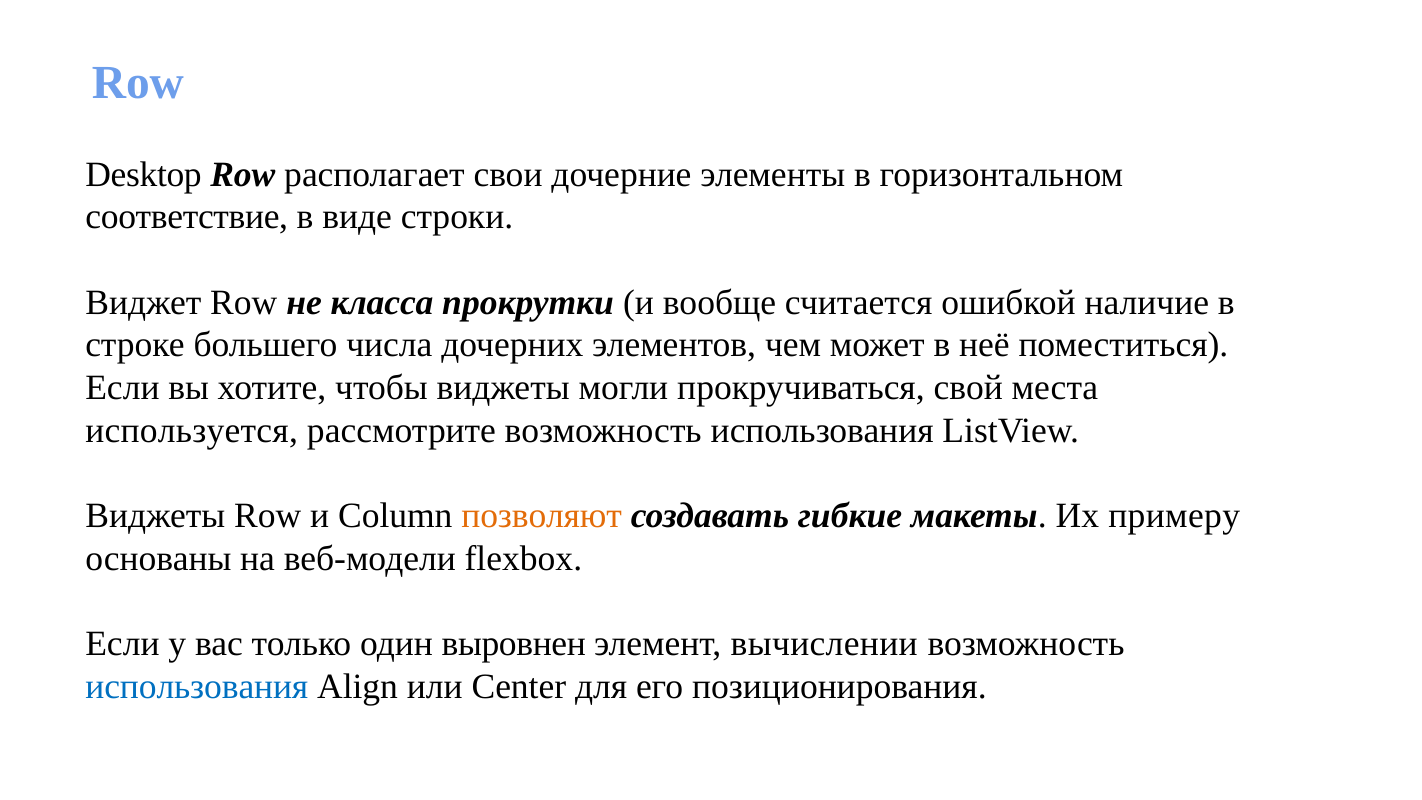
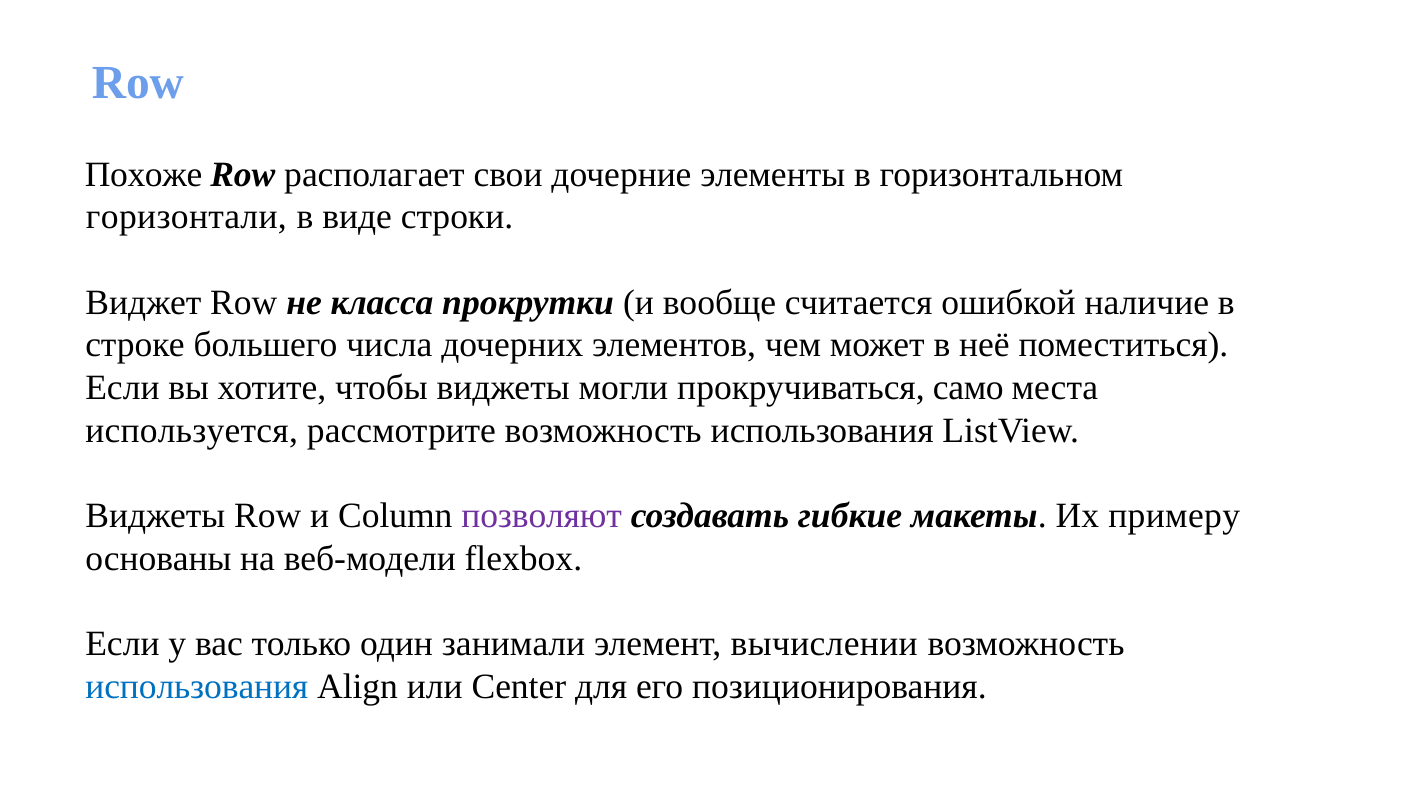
Desktop: Desktop -> Похоже
соответствие: соответствие -> горизонтали
свой: свой -> само
позволяют colour: orange -> purple
выровнен: выровнен -> занимали
